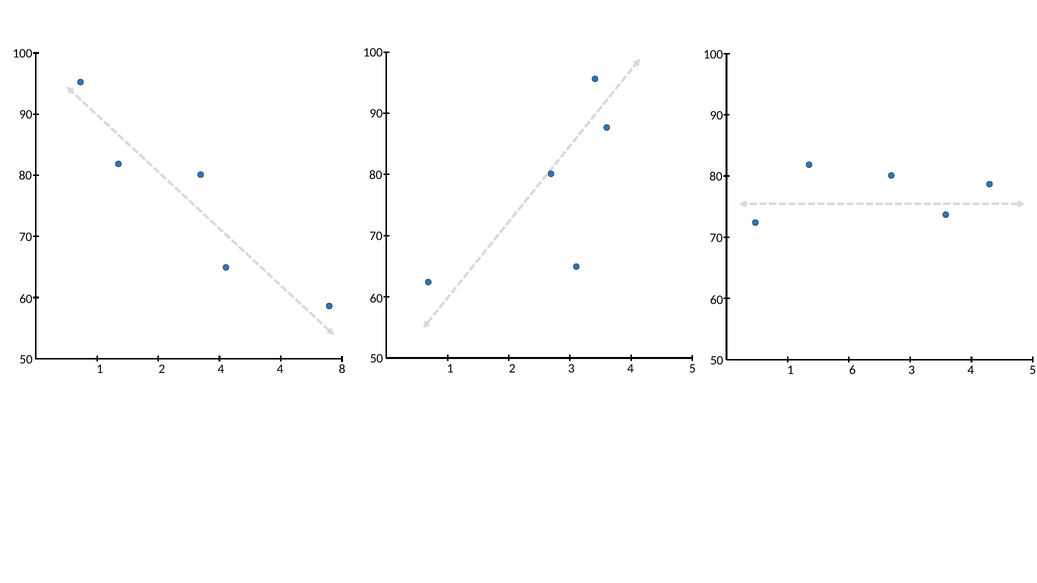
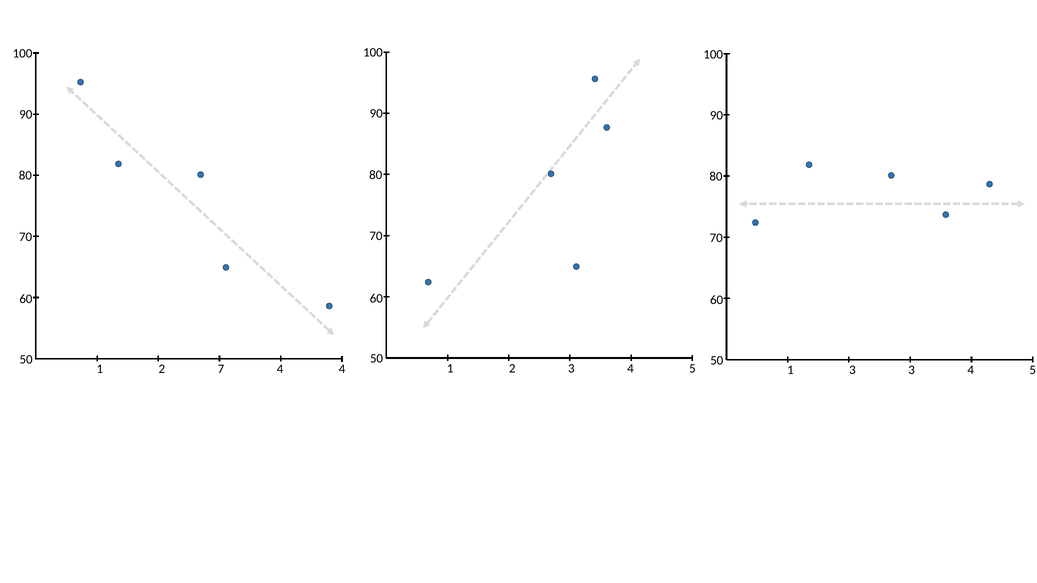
2 4: 4 -> 7
4 8: 8 -> 4
1 6: 6 -> 3
